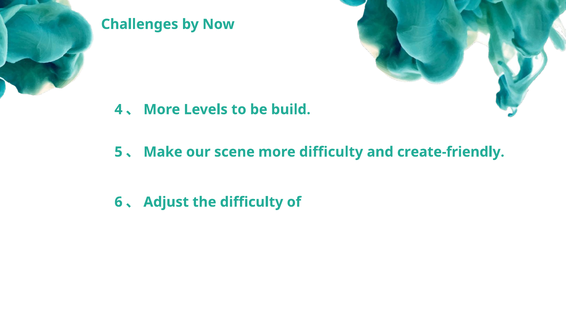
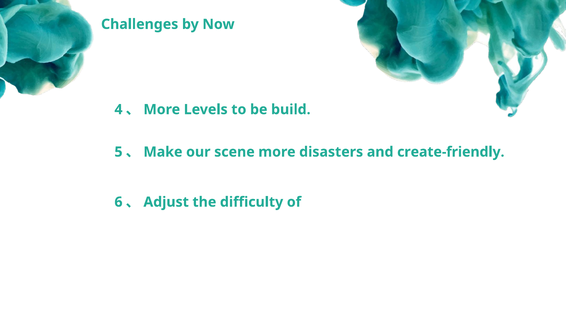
more difficulty: difficulty -> disasters
